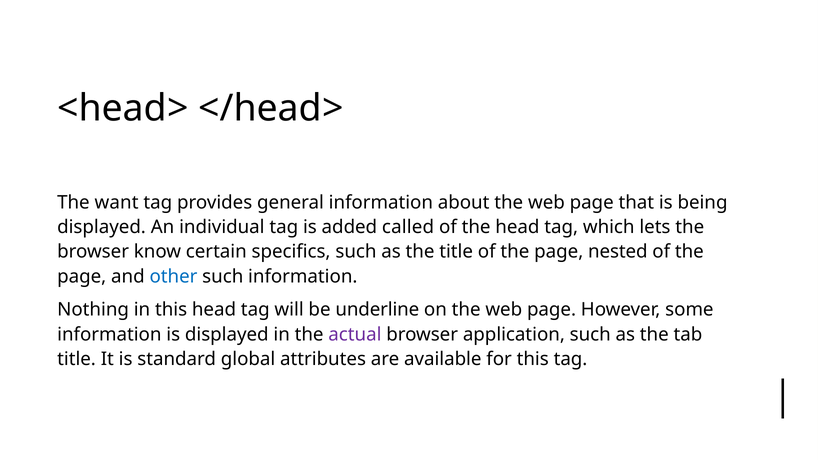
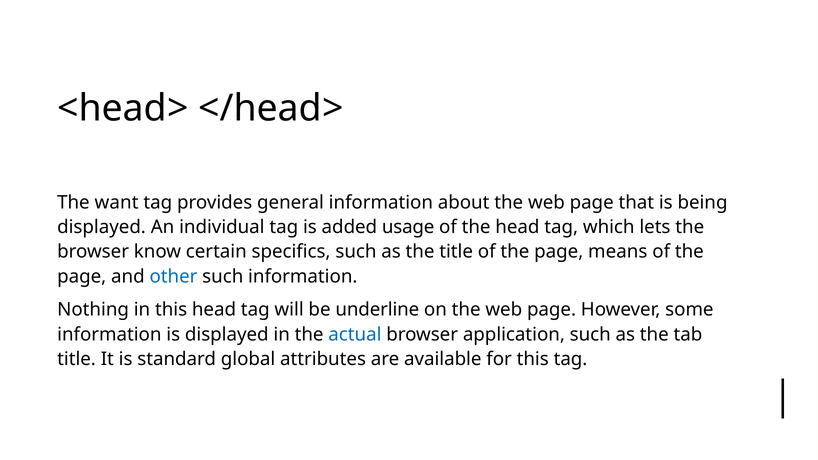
called: called -> usage
nested: nested -> means
actual colour: purple -> blue
